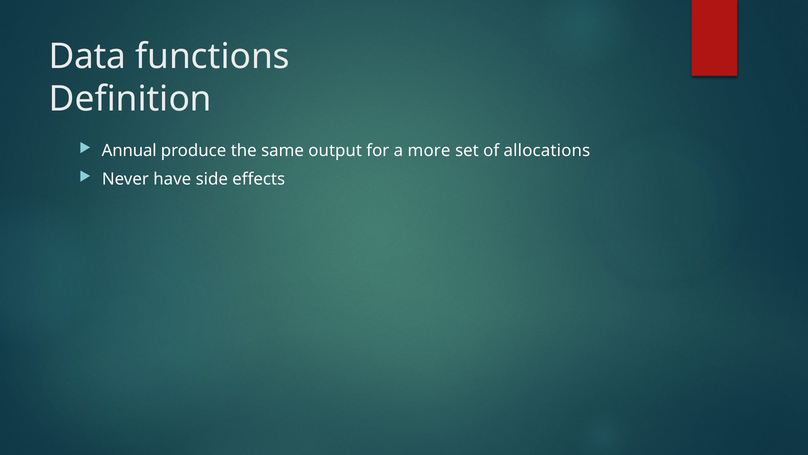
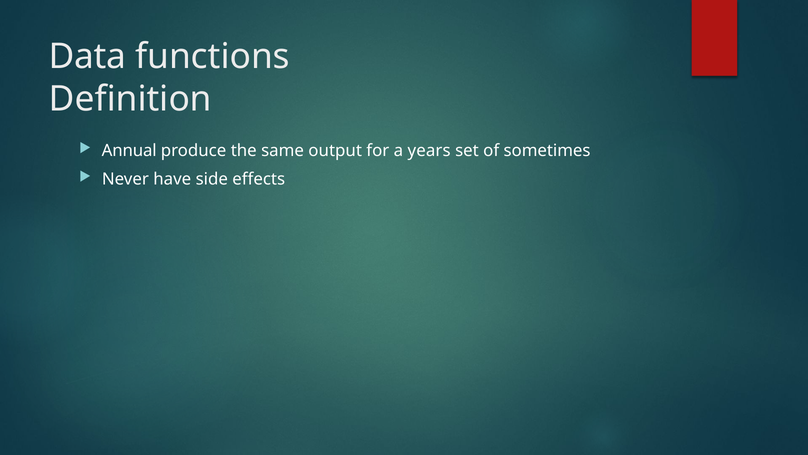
more: more -> years
allocations: allocations -> sometimes
